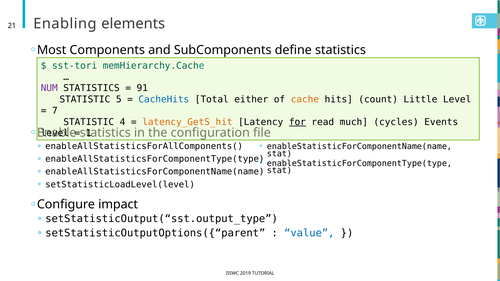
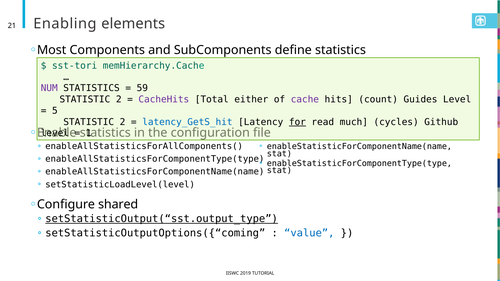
91: 91 -> 59
5 at (119, 100): 5 -> 2
CacheHits colour: blue -> purple
cache colour: orange -> purple
Little: Little -> Guides
7: 7 -> 5
4 at (123, 122): 4 -> 2
latency_GetS_hit colour: orange -> blue
Events: Events -> Github
impact: impact -> shared
setStatisticOutput(“sst.output_type underline: none -> present
setStatisticOutputOptions({“parent: setStatisticOutputOptions({“parent -> setStatisticOutputOptions({“coming
